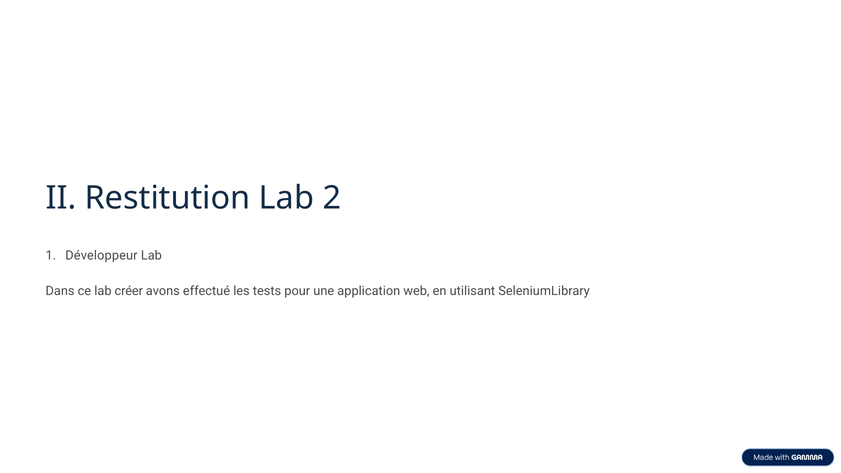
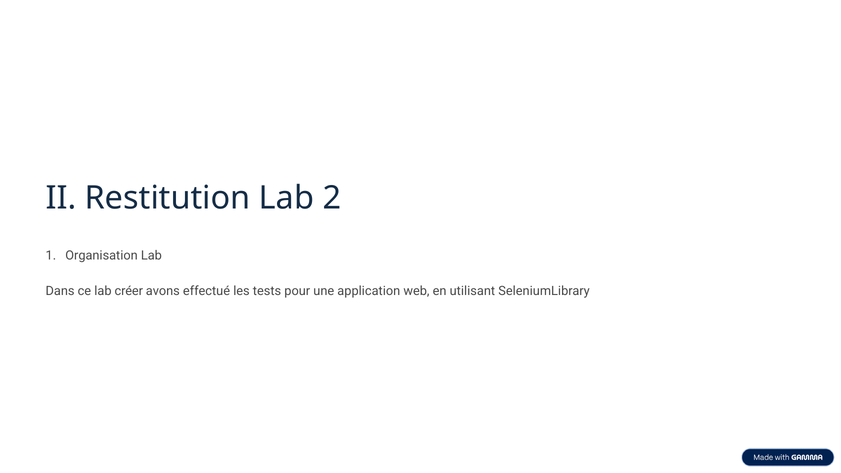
Développeur: Développeur -> Organisation
